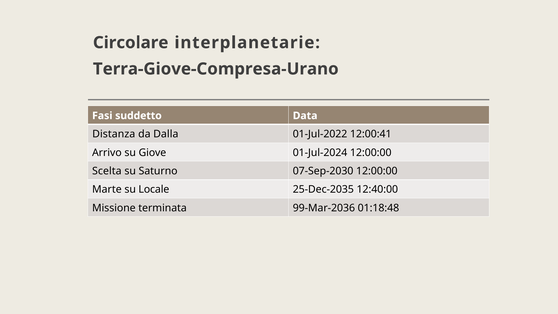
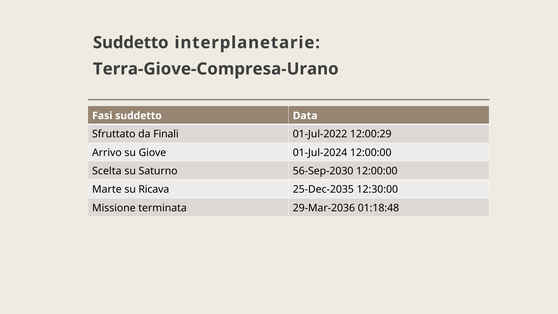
Circolare at (131, 43): Circolare -> Suddetto
Distanza: Distanza -> Sfruttato
Dalla: Dalla -> Finali
12:00:41: 12:00:41 -> 12:00:29
07-Sep-2030: 07-Sep-2030 -> 56-Sep-2030
Locale: Locale -> Ricava
12:40:00: 12:40:00 -> 12:30:00
99-Mar-2036: 99-Mar-2036 -> 29-Mar-2036
